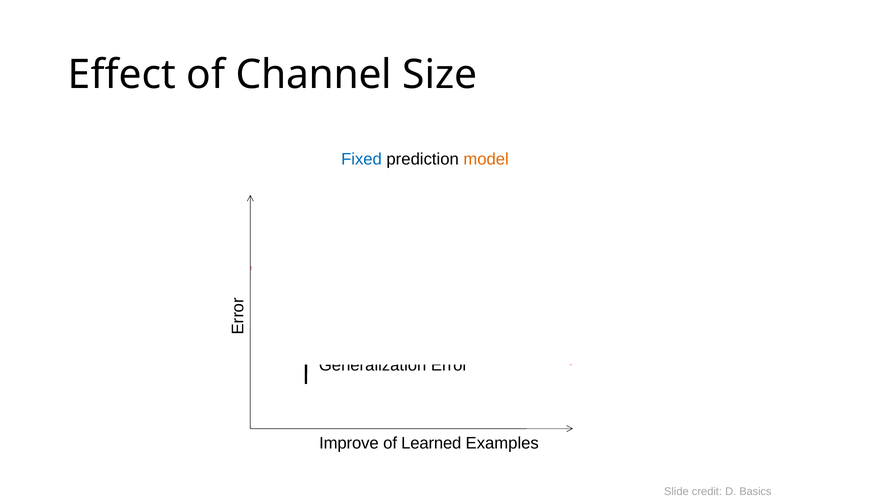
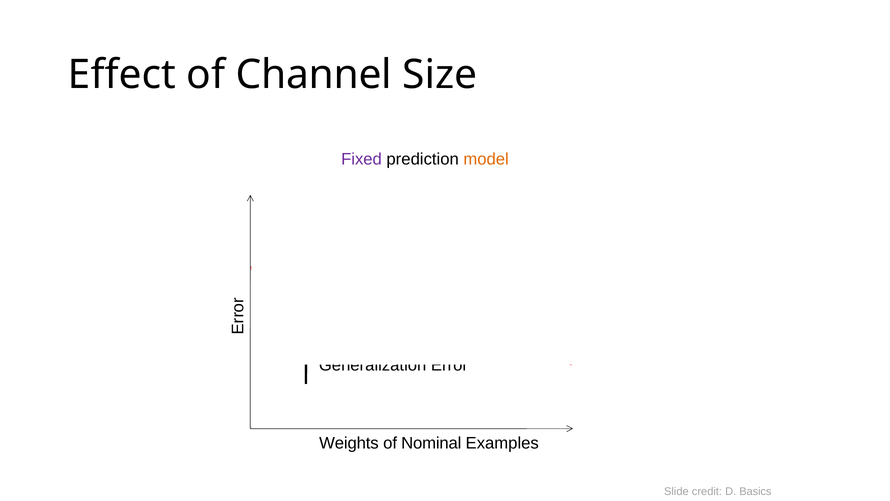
Fixed colour: blue -> purple
Improve: Improve -> Weights
Learned: Learned -> Nominal
